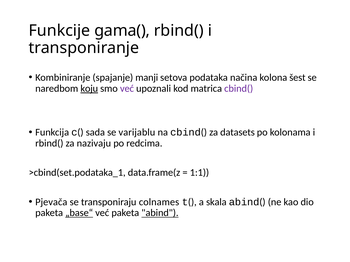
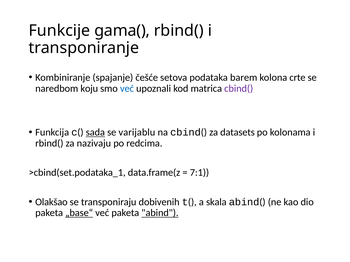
manji: manji -> češće
načina: načina -> barem
šest: šest -> crte
koju underline: present -> none
već at (127, 89) colour: purple -> blue
sada underline: none -> present
1:1: 1:1 -> 7:1
Pjevača: Pjevača -> Olakšao
colnames: colnames -> dobivenih
